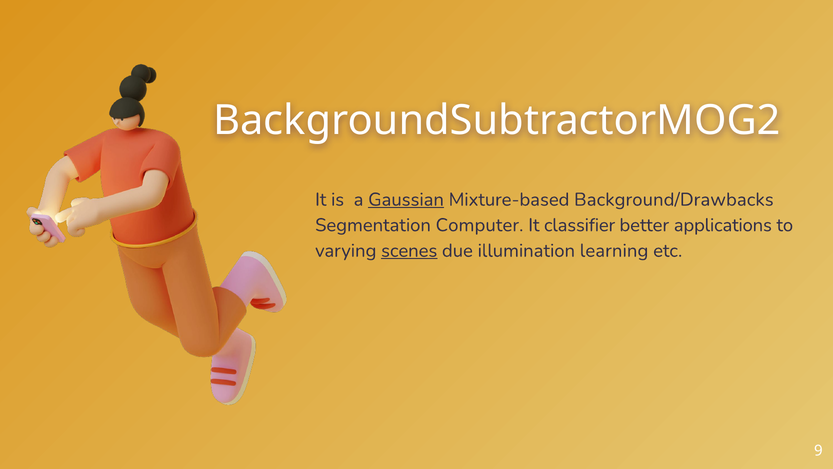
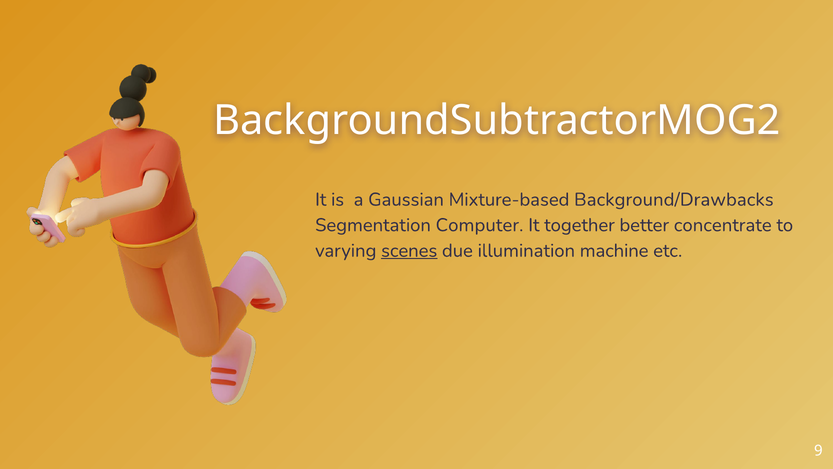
Gaussian underline: present -> none
classifier: classifier -> together
applications: applications -> concentrate
learning: learning -> machine
